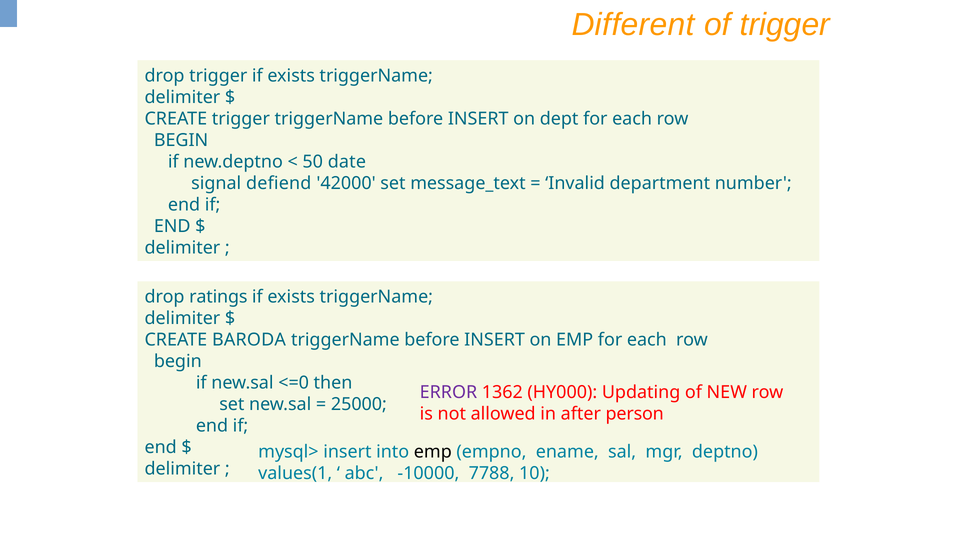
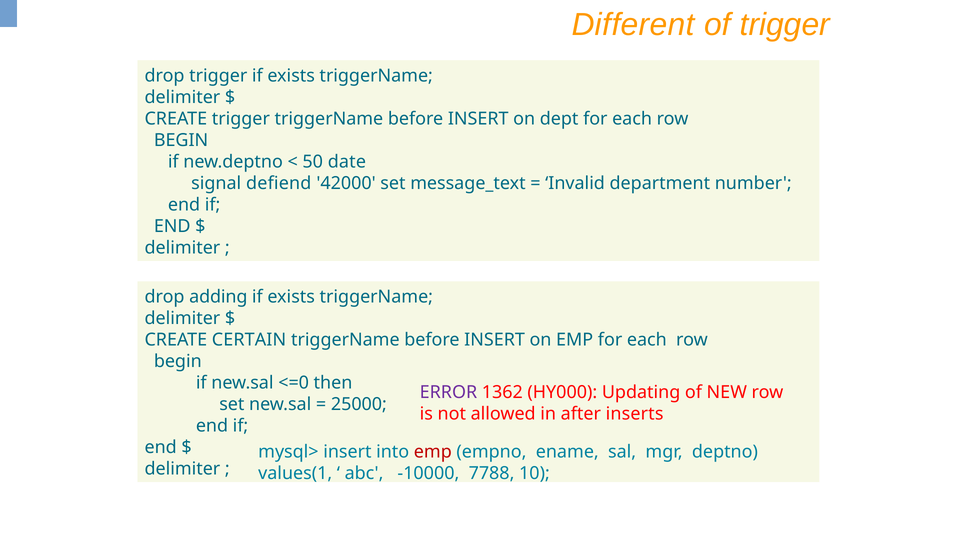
ratings: ratings -> adding
BARODA: BARODA -> CERTAIN
person: person -> inserts
emp at (433, 452) colour: black -> red
